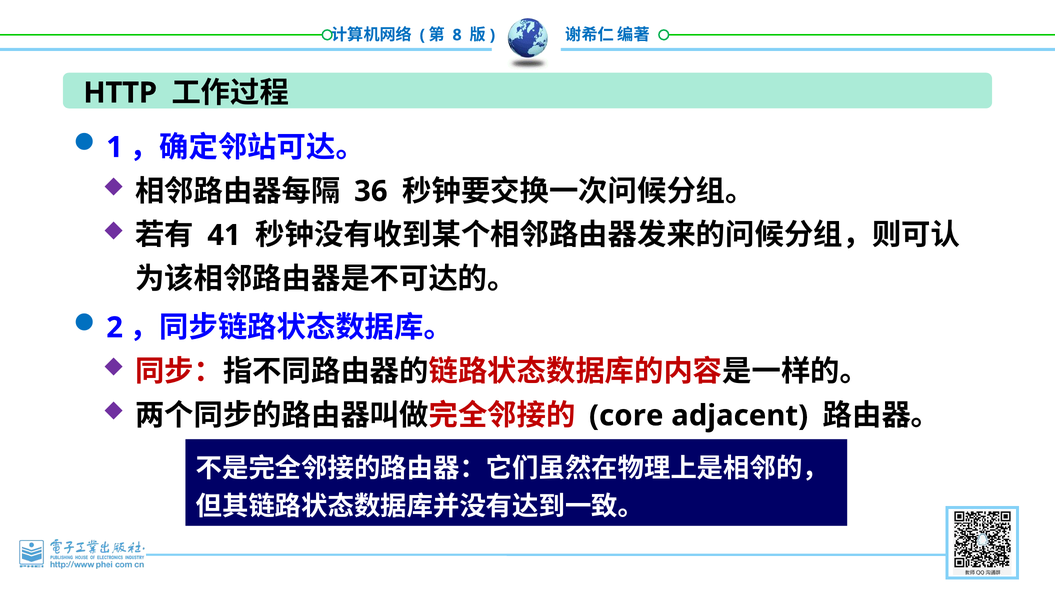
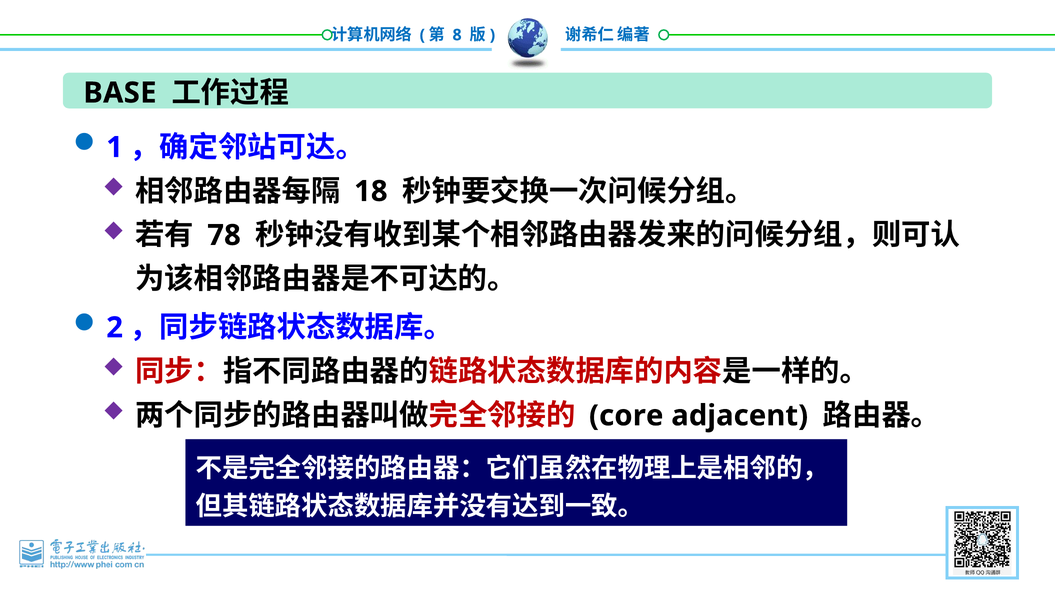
HTTP: HTTP -> BASE
36: 36 -> 18
41: 41 -> 78
